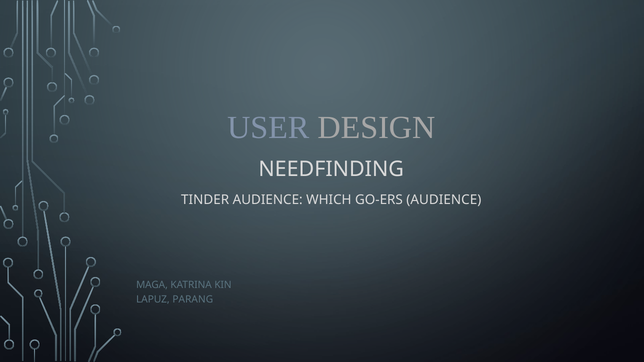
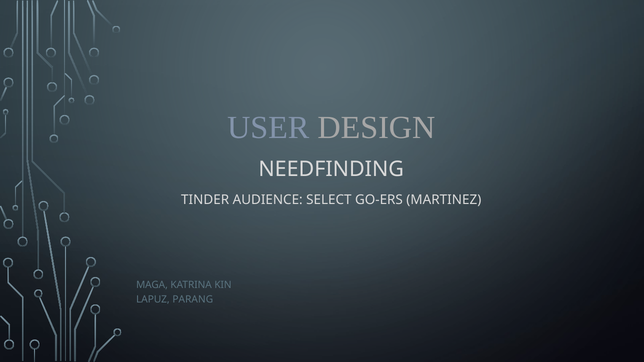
WHICH: WHICH -> SELECT
GO-ERS AUDIENCE: AUDIENCE -> MARTINEZ
